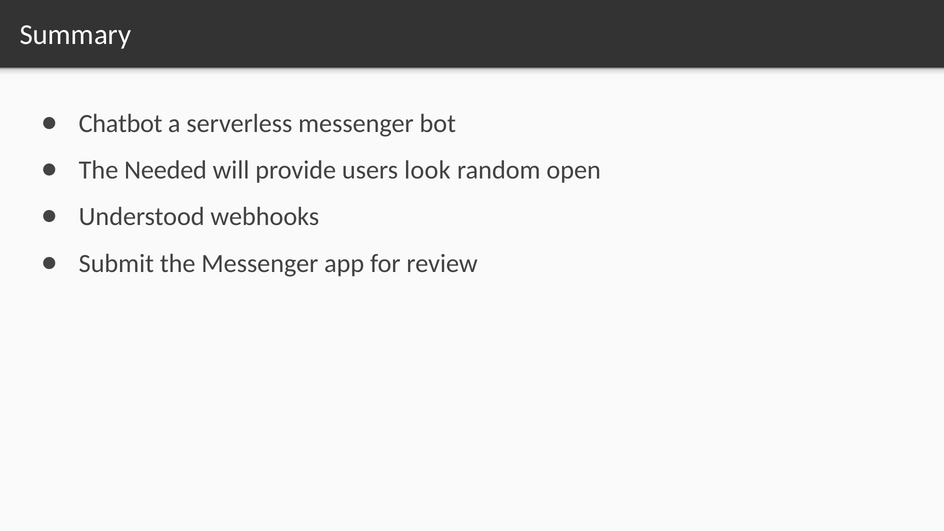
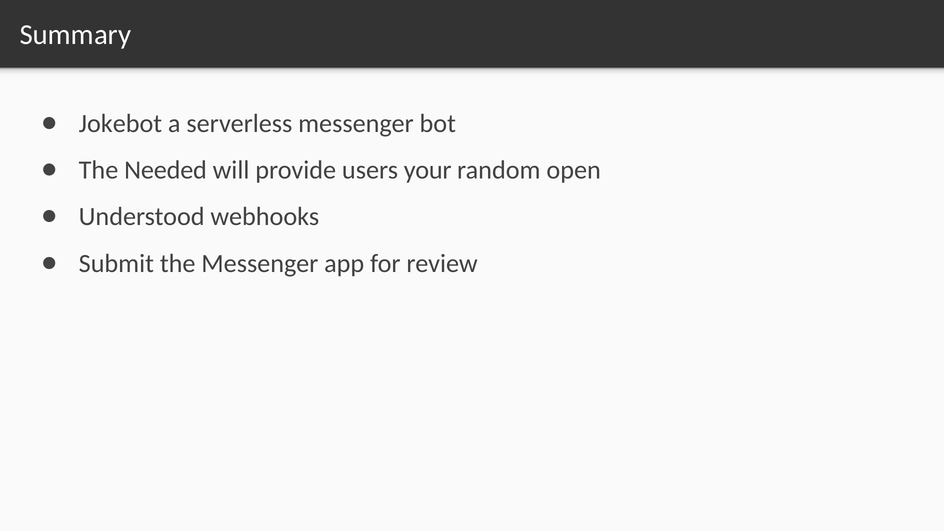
Chatbot: Chatbot -> Jokebot
look: look -> your
